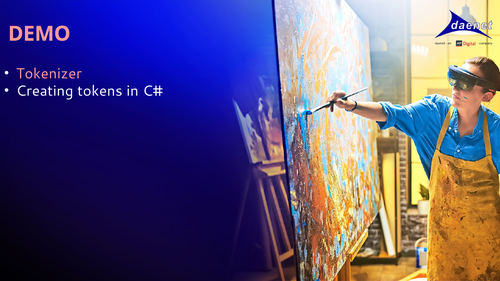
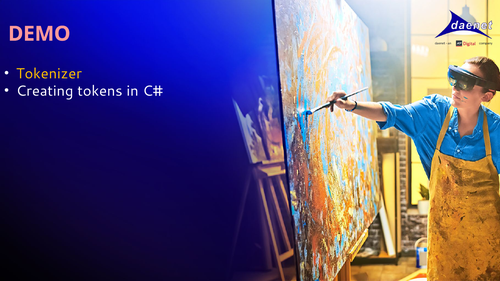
Tokenizer colour: pink -> yellow
